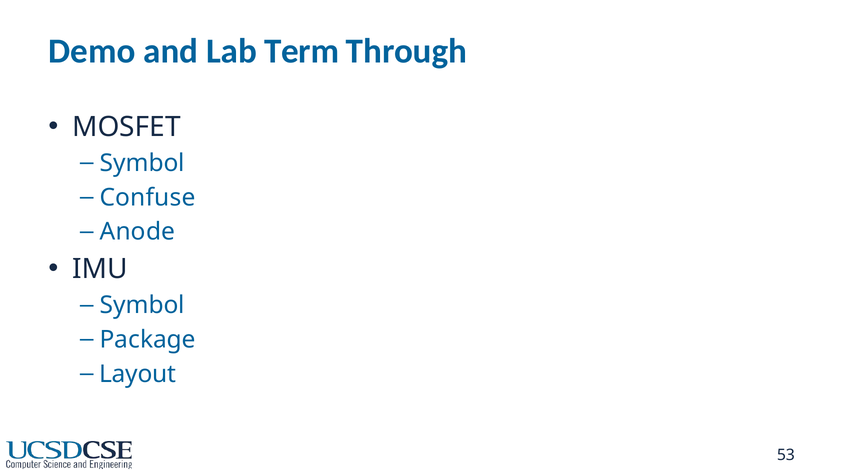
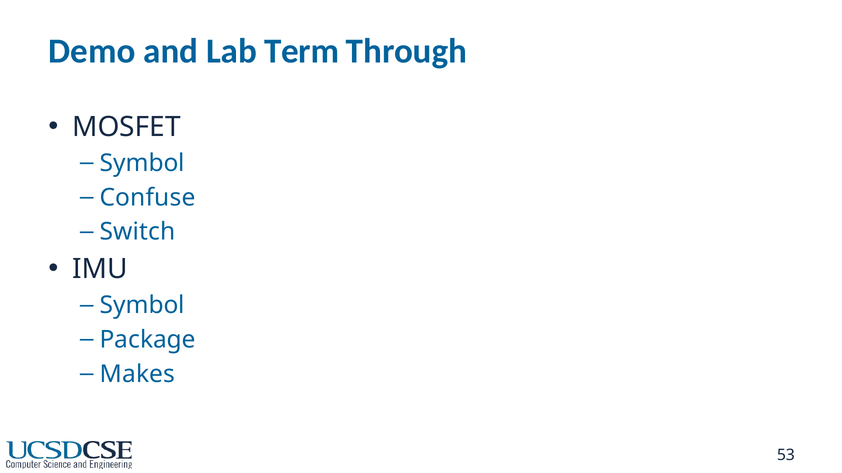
Anode: Anode -> Switch
Layout: Layout -> Makes
